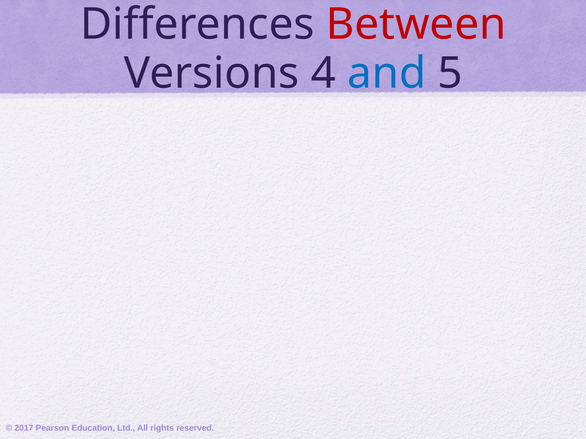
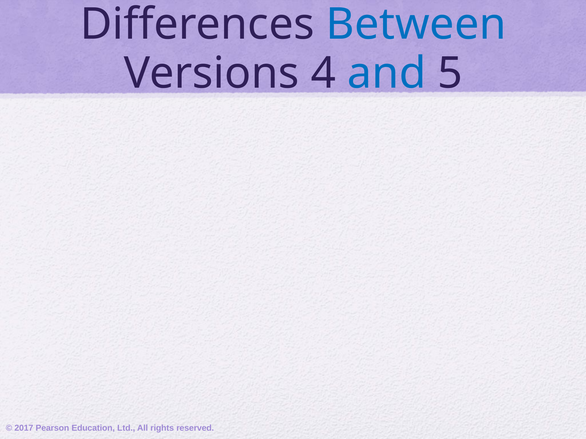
Between colour: red -> blue
